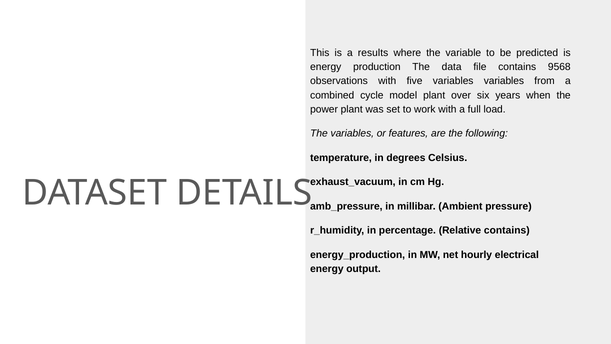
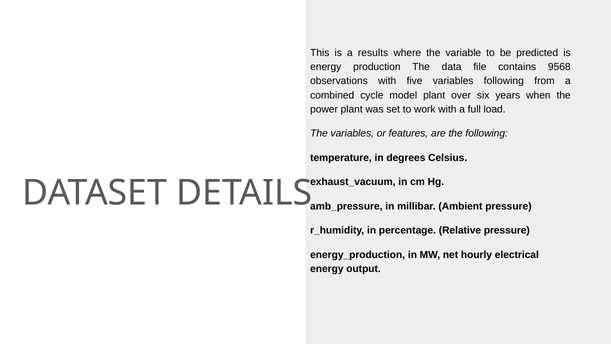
variables variables: variables -> following
Relative contains: contains -> pressure
